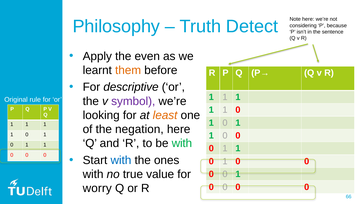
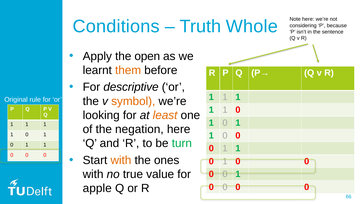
Philosophy: Philosophy -> Conditions
Detect: Detect -> Whole
even: even -> open
symbol colour: purple -> orange
be with: with -> turn
with at (121, 160) colour: blue -> orange
worry: worry -> apple
